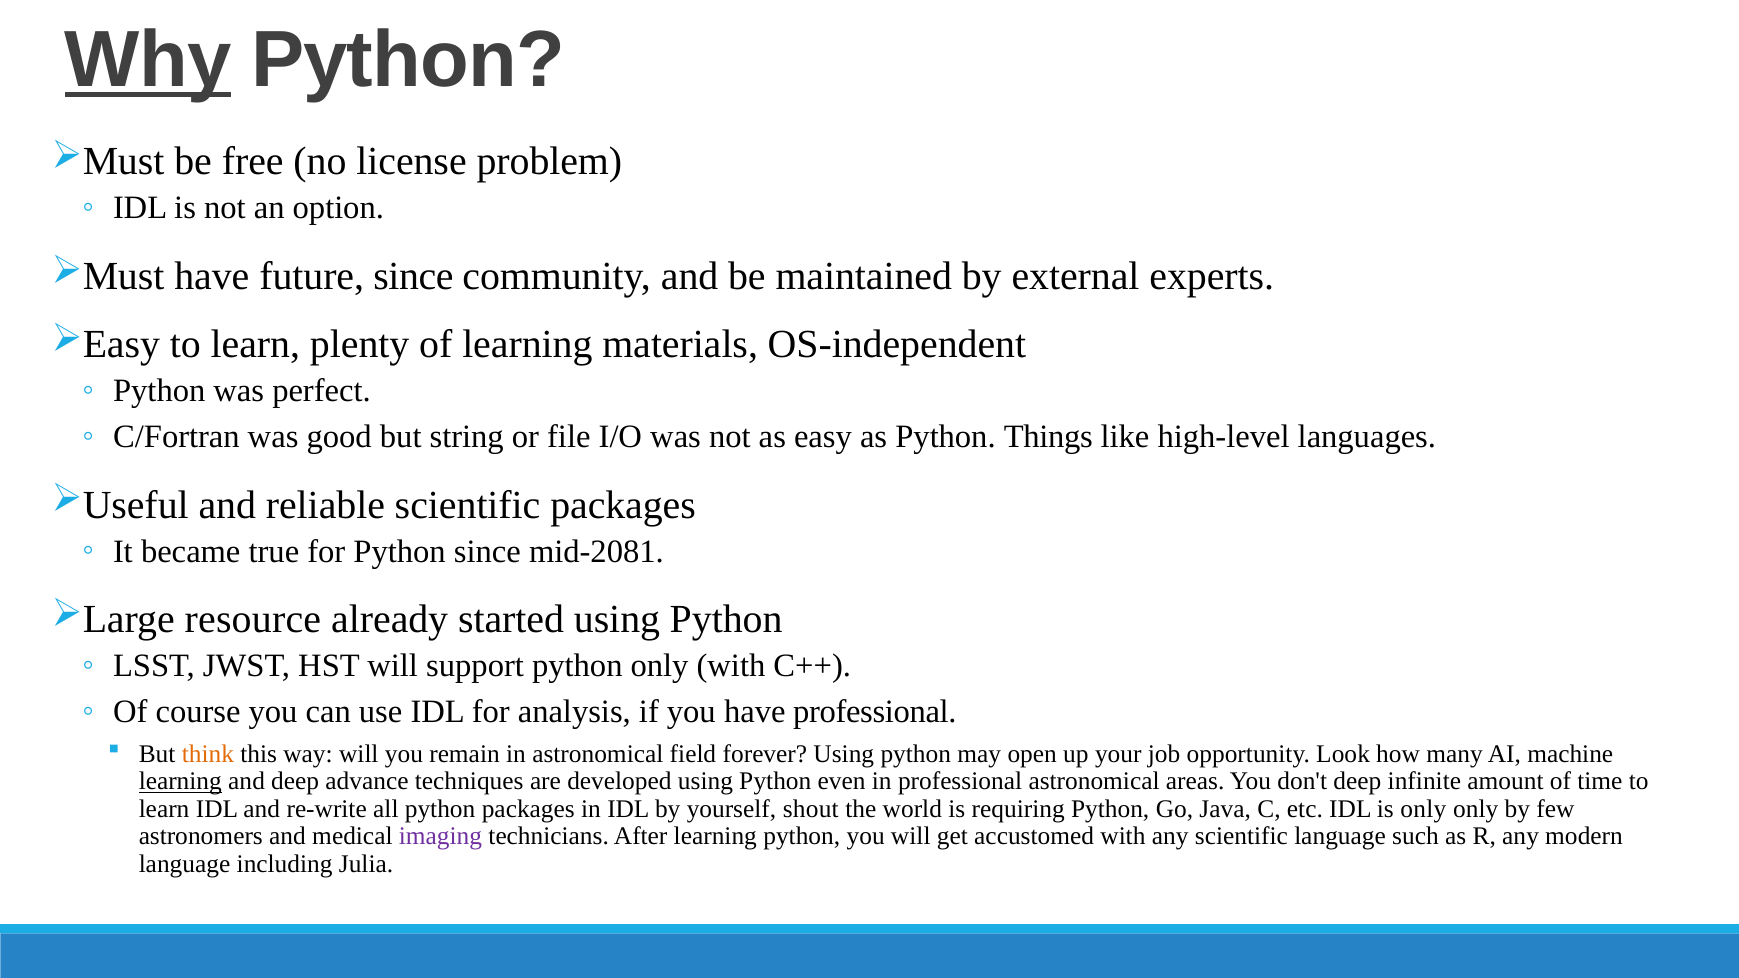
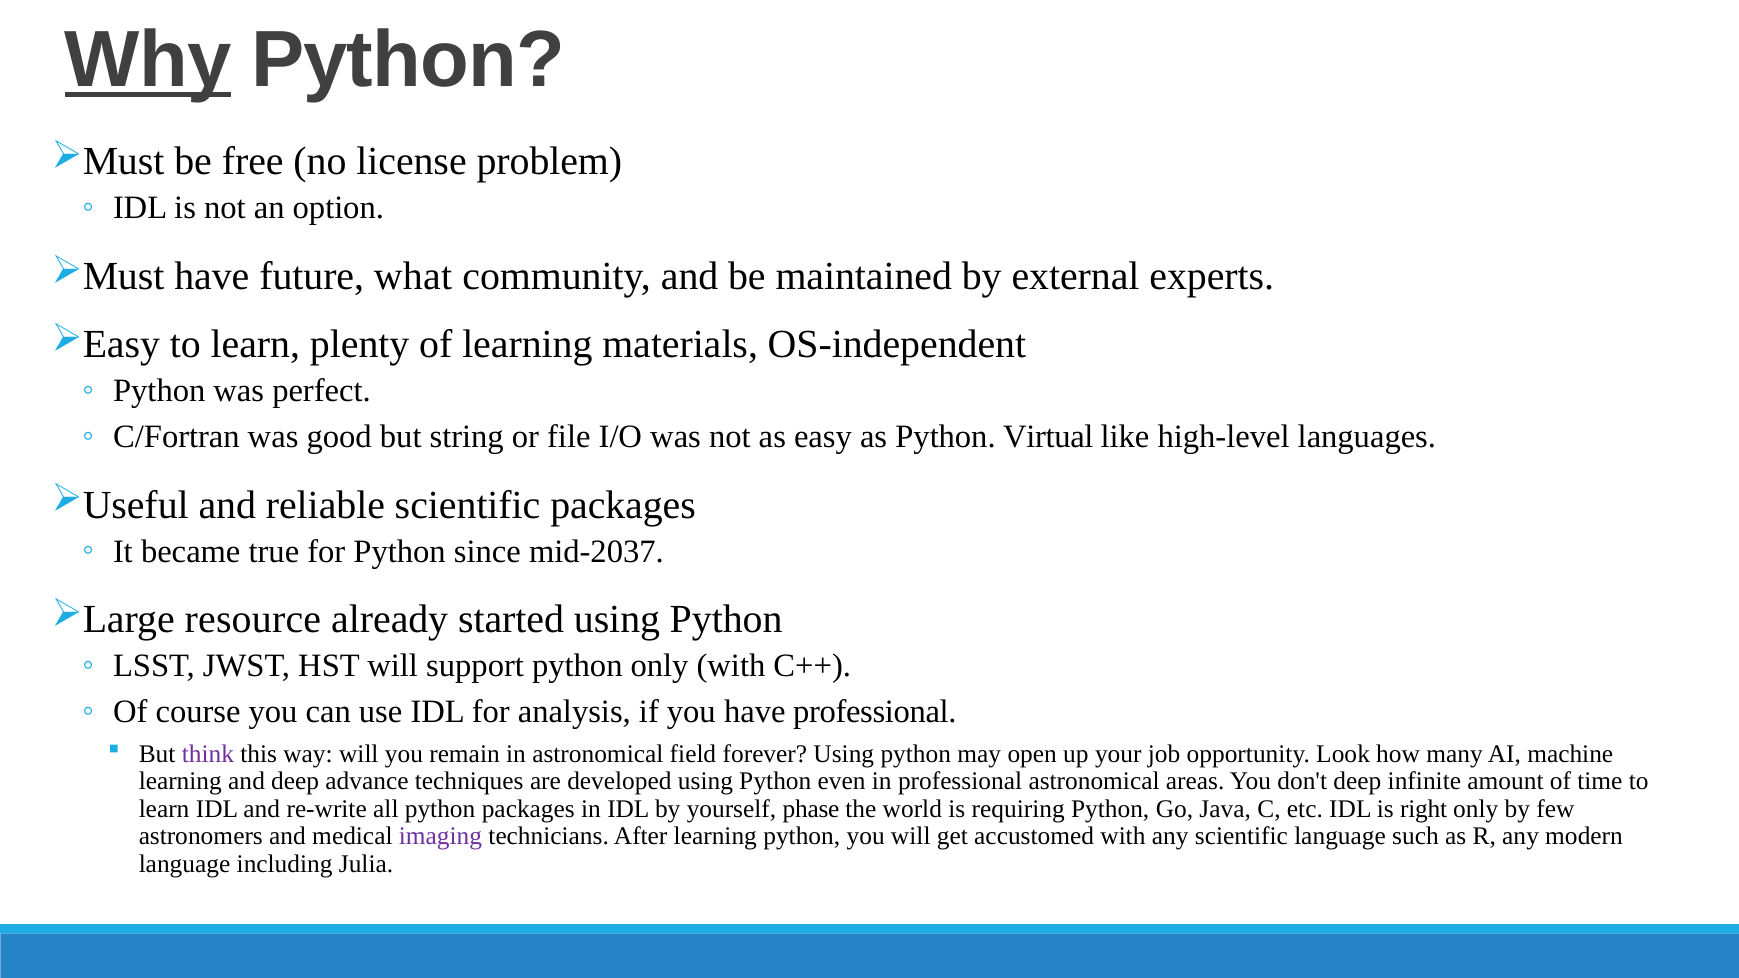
future since: since -> what
Things: Things -> Virtual
mid-2081: mid-2081 -> mid-2037
think colour: orange -> purple
learning at (180, 782) underline: present -> none
shout: shout -> phase
is only: only -> right
